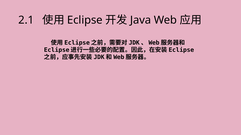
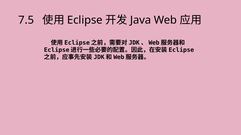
2.1: 2.1 -> 7.5
